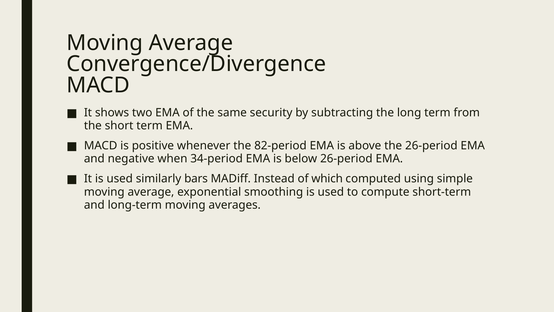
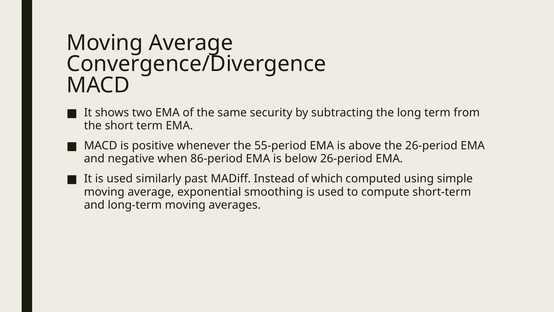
82-period: 82-period -> 55-period
34-period: 34-period -> 86-period
bars: bars -> past
